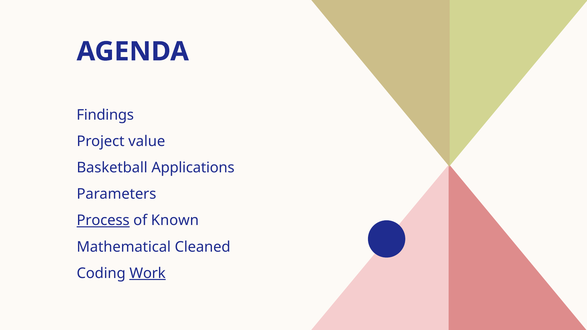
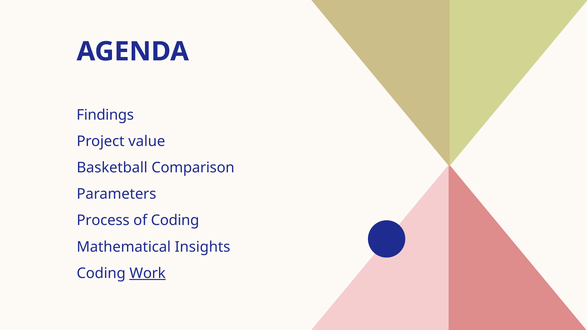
Applications: Applications -> Comparison
Process underline: present -> none
of Known: Known -> Coding
Cleaned: Cleaned -> Insights
